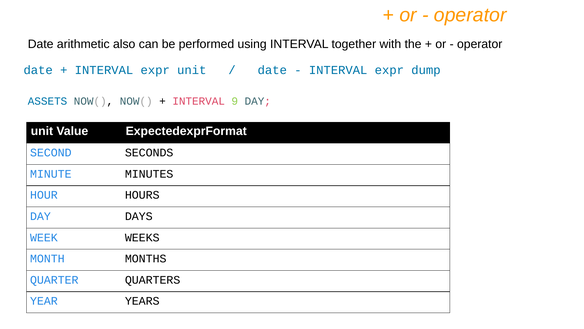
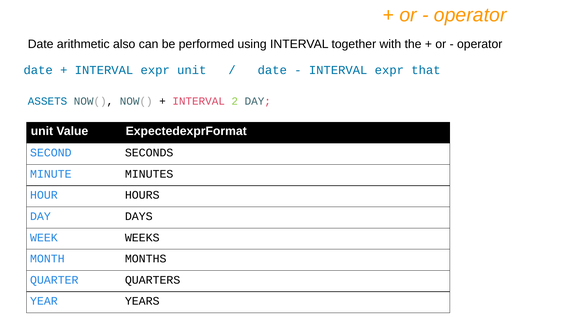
dump: dump -> that
9: 9 -> 2
